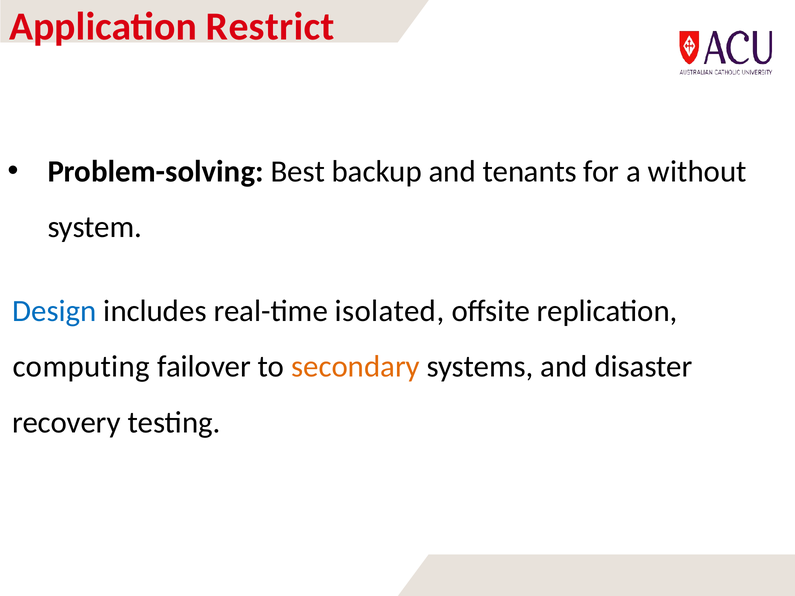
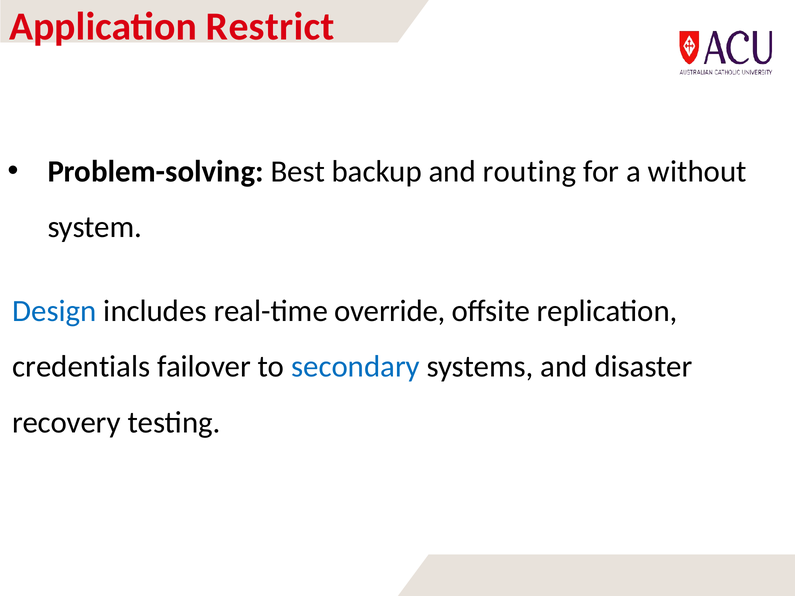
tenants: tenants -> routing
isolated: isolated -> override
computing: computing -> credentials
secondary colour: orange -> blue
